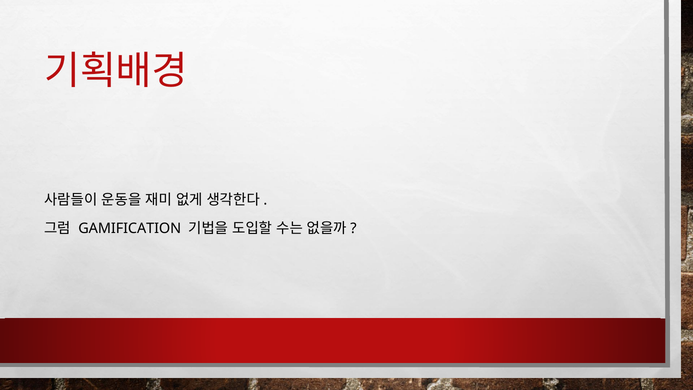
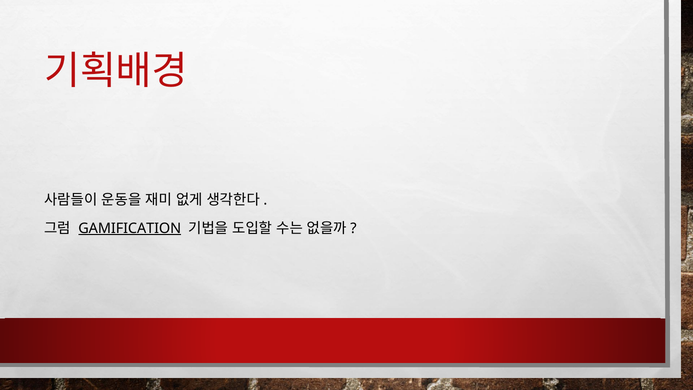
GAMIFICATION underline: none -> present
